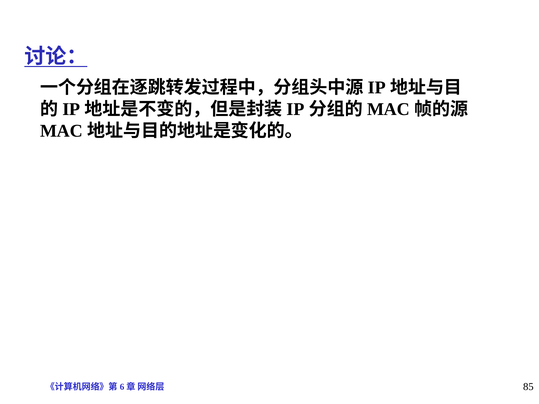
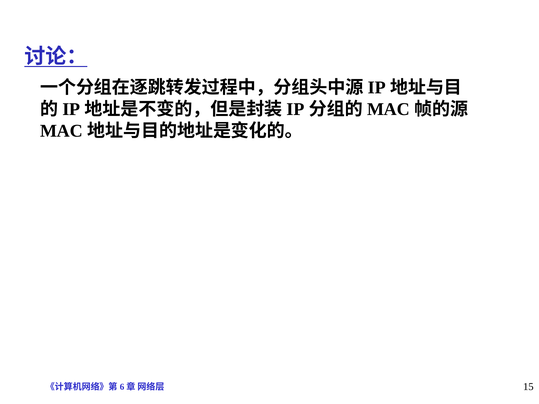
85: 85 -> 15
